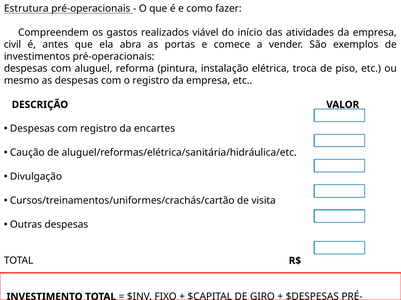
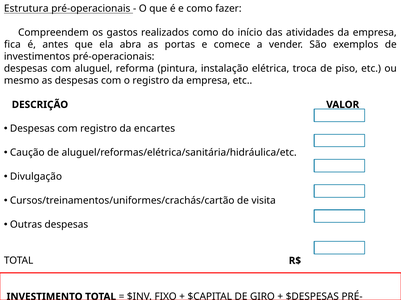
realizados viável: viável -> como
civil: civil -> fica
